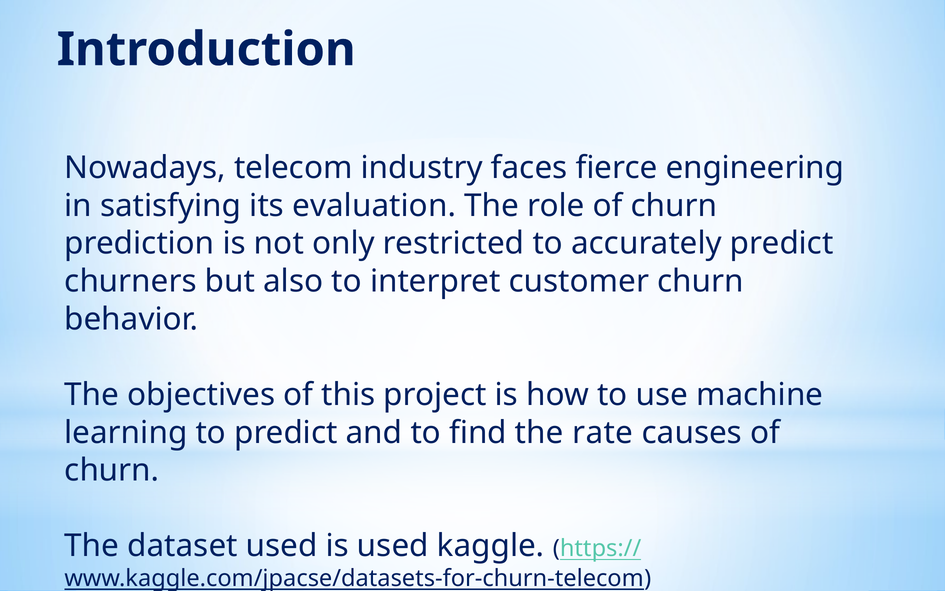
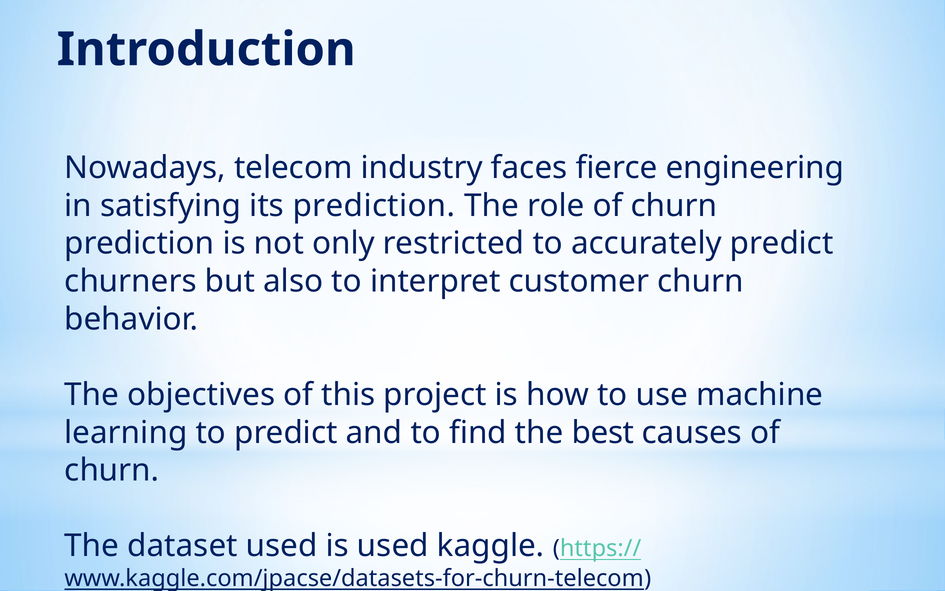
its evaluation: evaluation -> prediction
rate: rate -> best
